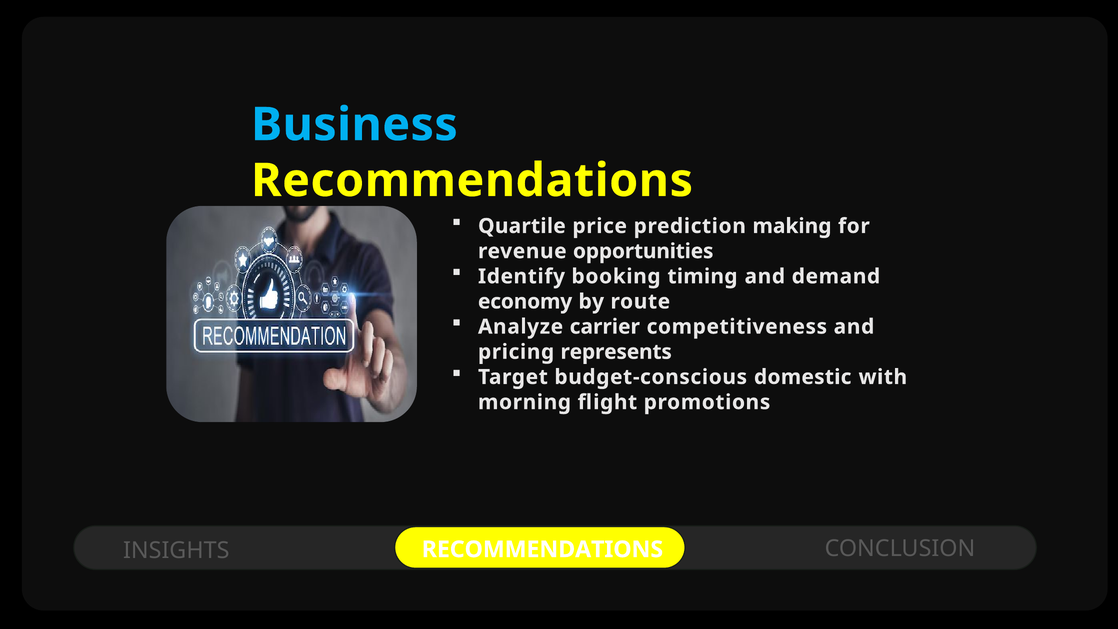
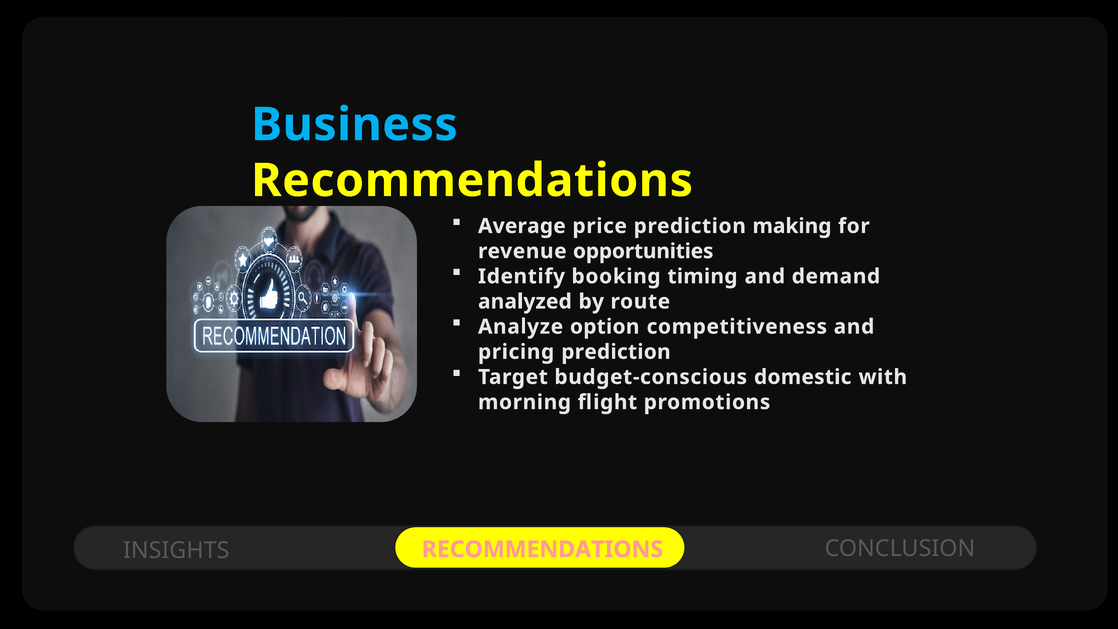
Quartile: Quartile -> Average
economy: economy -> analyzed
carrier: carrier -> option
pricing represents: represents -> prediction
RECOMMENDATIONS at (542, 549) colour: white -> pink
